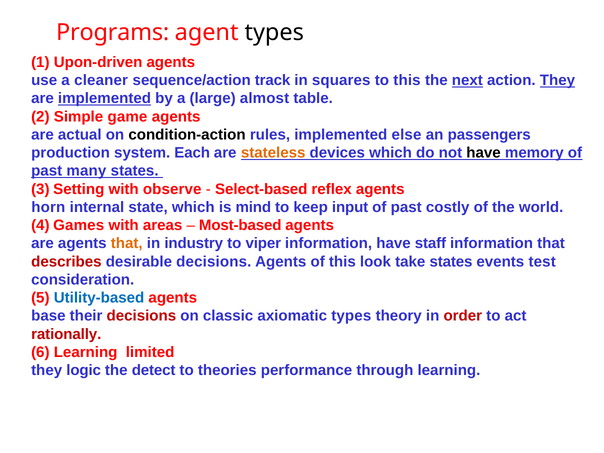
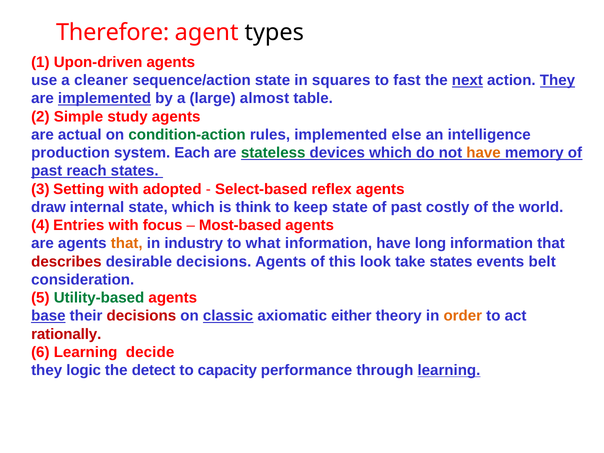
Programs: Programs -> Therefore
sequence/action track: track -> state
to this: this -> fast
game: game -> study
condition-action colour: black -> green
passengers: passengers -> intelligence
stateless colour: orange -> green
have at (484, 153) colour: black -> orange
many: many -> reach
observe: observe -> adopted
horn: horn -> draw
mind: mind -> think
keep input: input -> state
Games: Games -> Entries
areas: areas -> focus
viper: viper -> what
staff: staff -> long
test: test -> belt
Utility-based colour: blue -> green
base underline: none -> present
classic underline: none -> present
axiomatic types: types -> either
order colour: red -> orange
limited: limited -> decide
theories: theories -> capacity
learning at (449, 370) underline: none -> present
